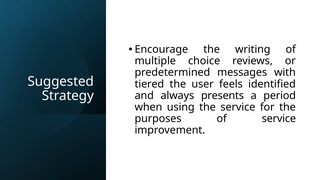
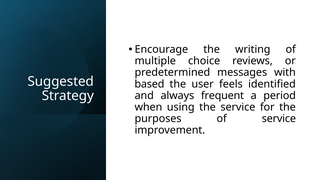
tiered: tiered -> based
presents: presents -> frequent
